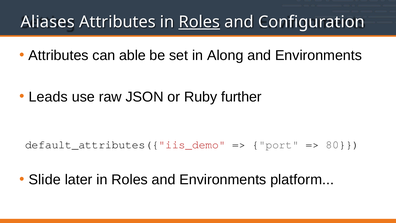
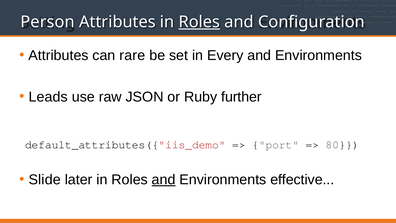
Aliases: Aliases -> Person
able: able -> rare
Along: Along -> Every
and at (164, 179) underline: none -> present
platform: platform -> effective
